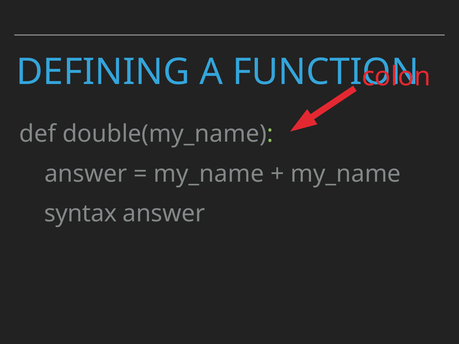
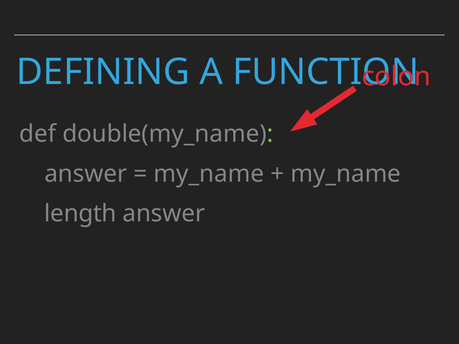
syntax: syntax -> length
